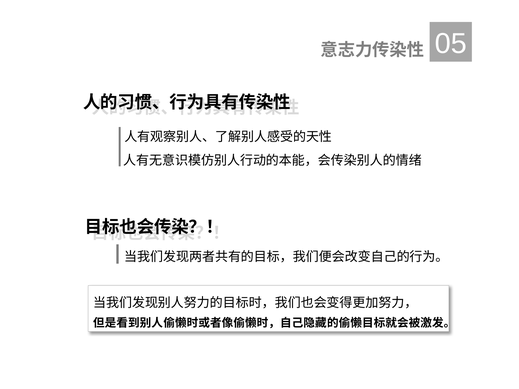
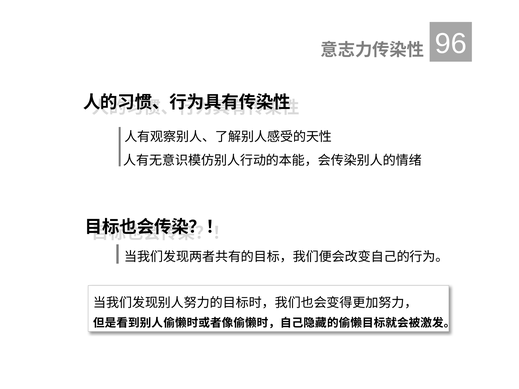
05: 05 -> 96
